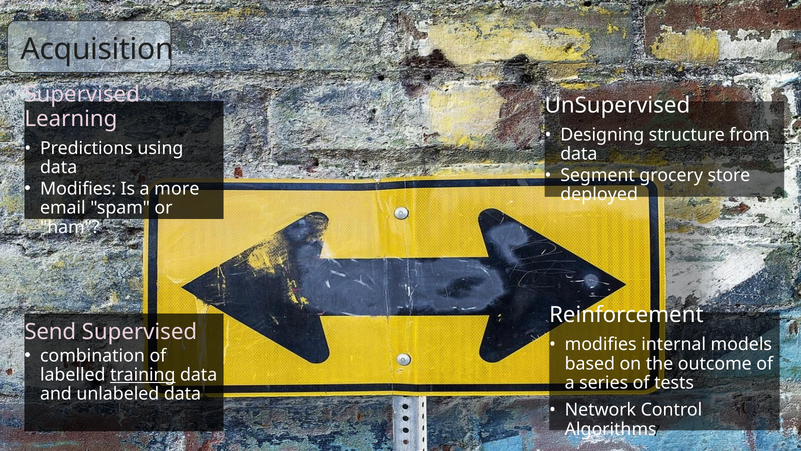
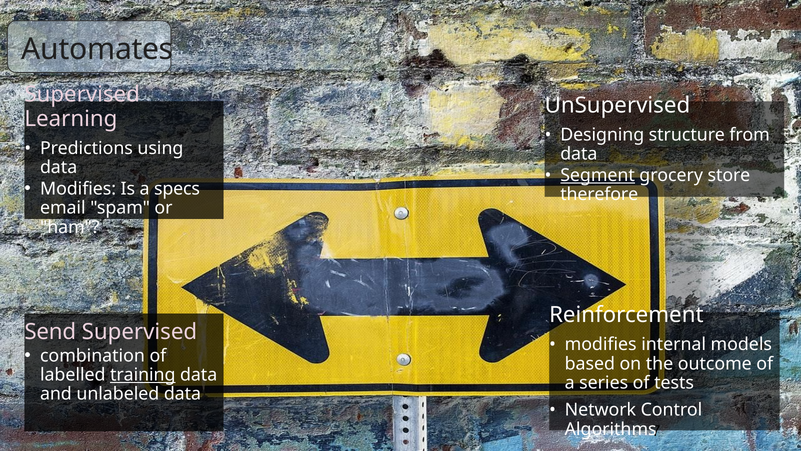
Acquisition: Acquisition -> Automates
Segment underline: none -> present
more: more -> specs
deployed: deployed -> therefore
